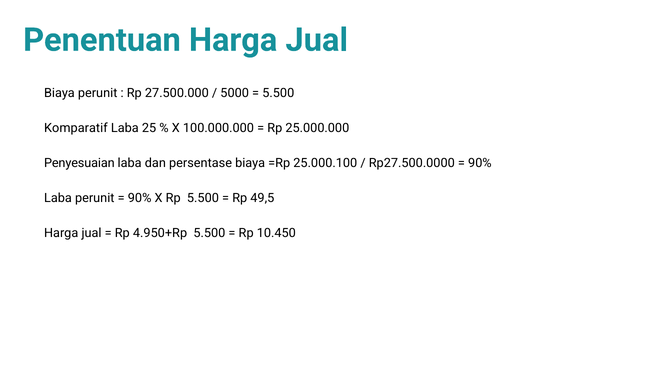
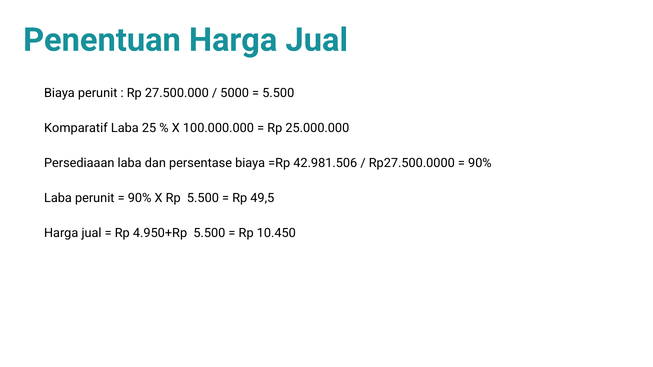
Penyesuaian: Penyesuaian -> Persediaaan
25.000.100: 25.000.100 -> 42.981.506
